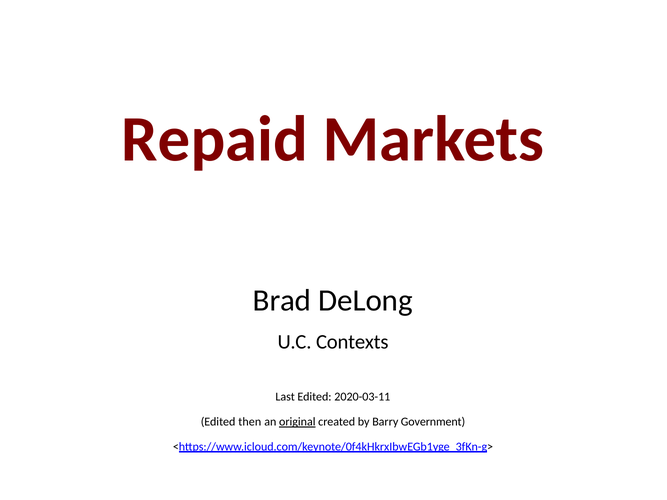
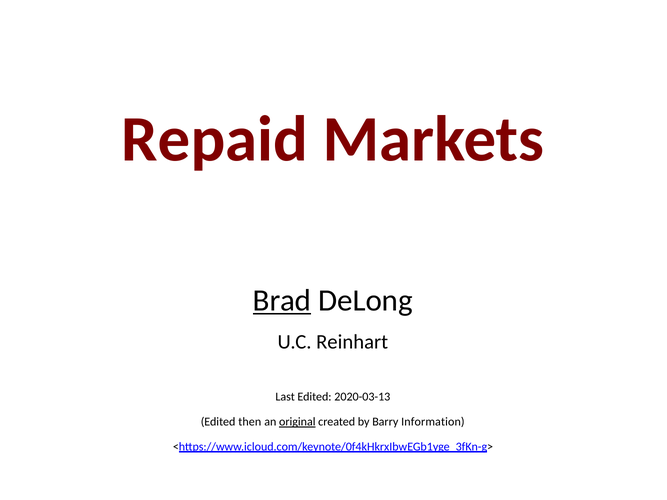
Brad underline: none -> present
Contexts: Contexts -> Reinhart
2020-03-11: 2020-03-11 -> 2020-03-13
Government: Government -> Information
